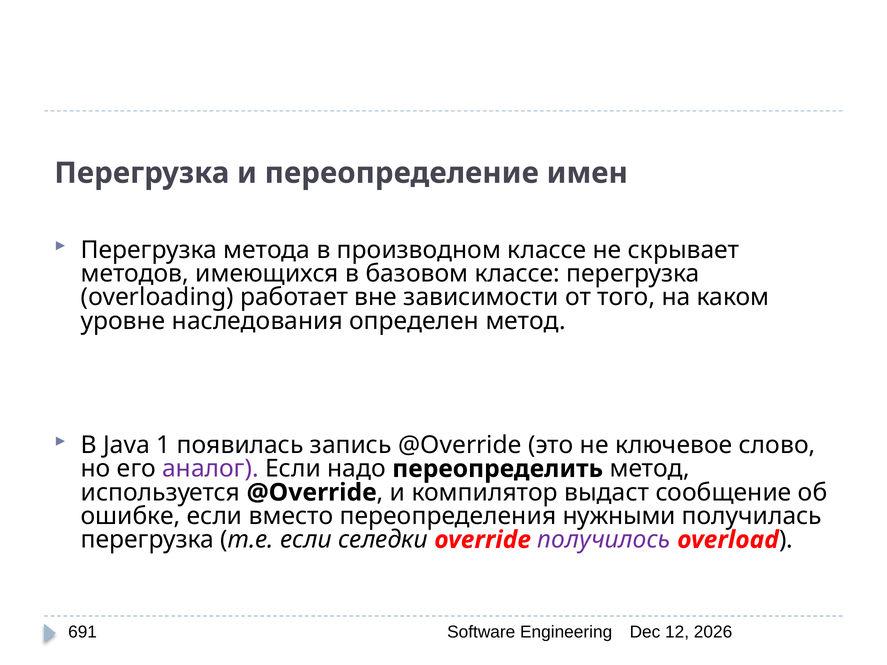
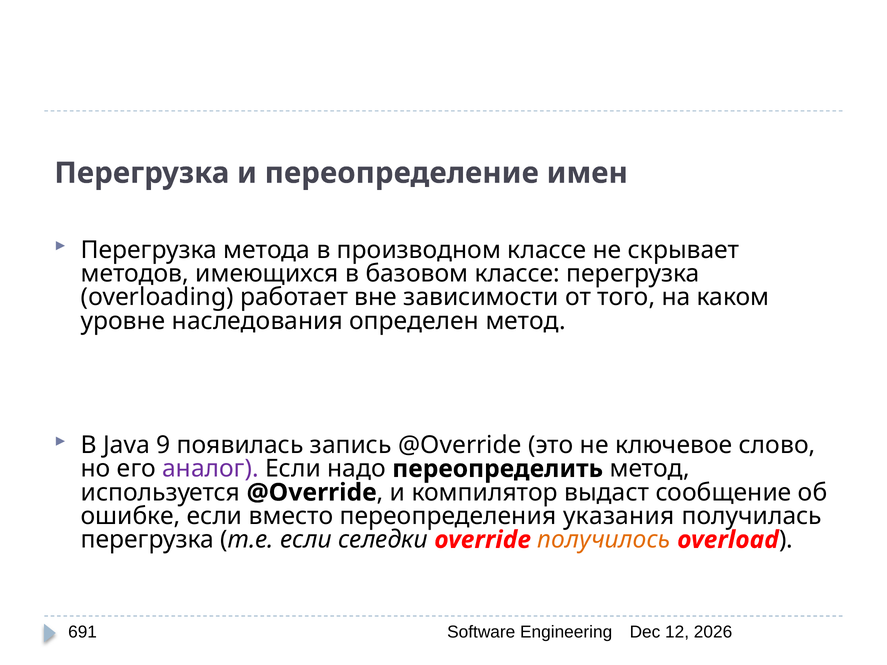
1: 1 -> 9
нужными: нужными -> указания
получилось colour: purple -> orange
